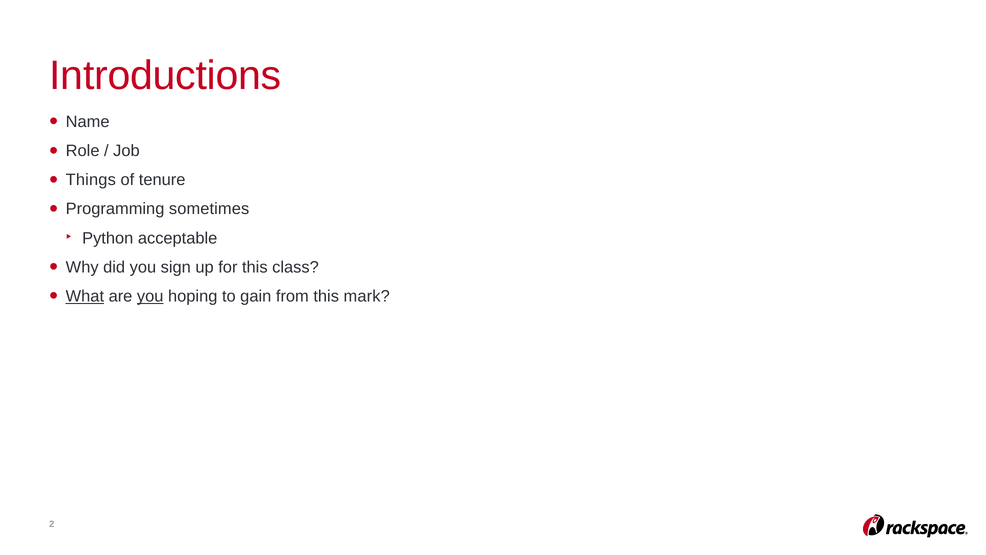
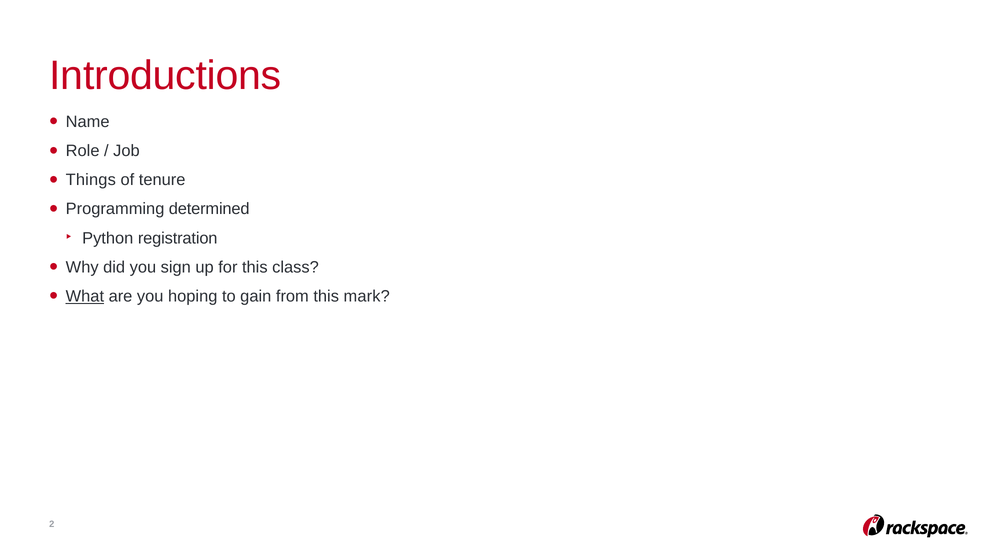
sometimes: sometimes -> determined
acceptable: acceptable -> registration
you at (150, 296) underline: present -> none
